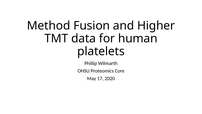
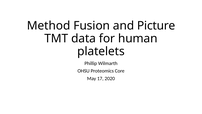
Higher: Higher -> Picture
